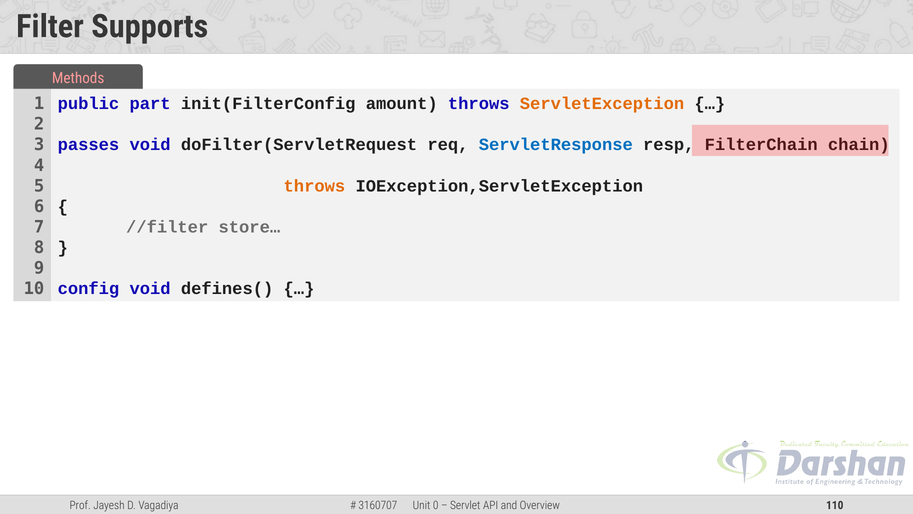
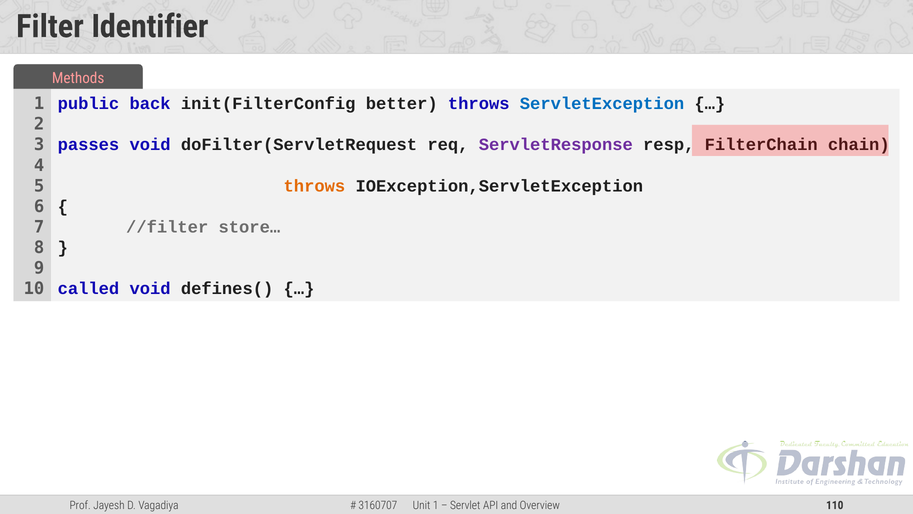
Supports: Supports -> Identifier
part: part -> back
amount: amount -> better
ServletException colour: orange -> blue
ServletResponse colour: blue -> purple
config: config -> called
0 at (436, 505): 0 -> 1
